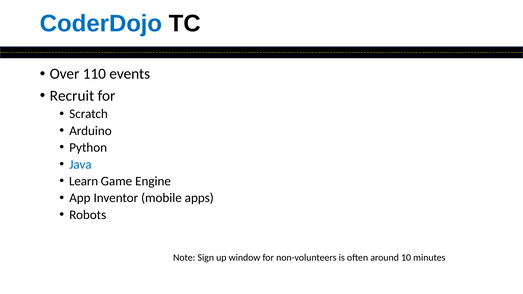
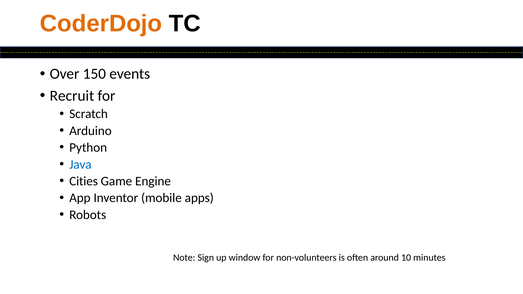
CoderDojo colour: blue -> orange
110: 110 -> 150
Learn: Learn -> Cities
